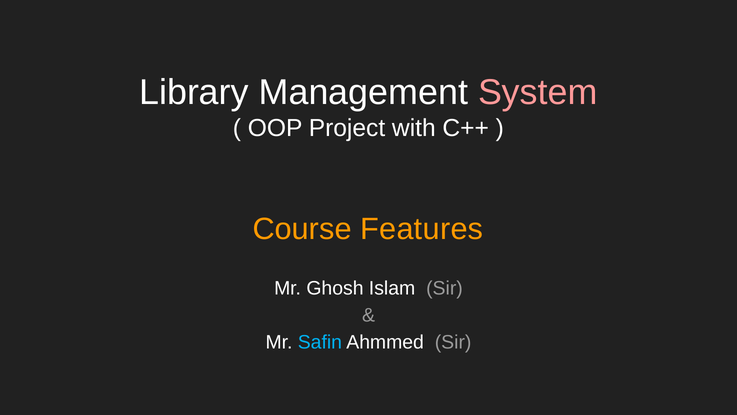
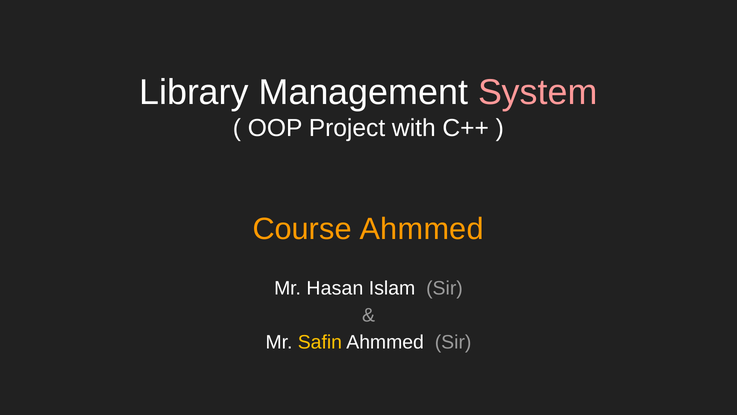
Course Features: Features -> Ahmmed
Ghosh: Ghosh -> Hasan
Safin colour: light blue -> yellow
